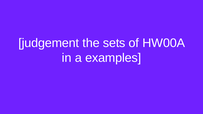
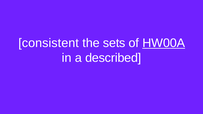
judgement: judgement -> consistent
HW00A underline: none -> present
examples: examples -> described
